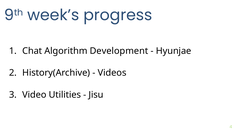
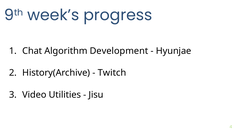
Videos: Videos -> Twitch
